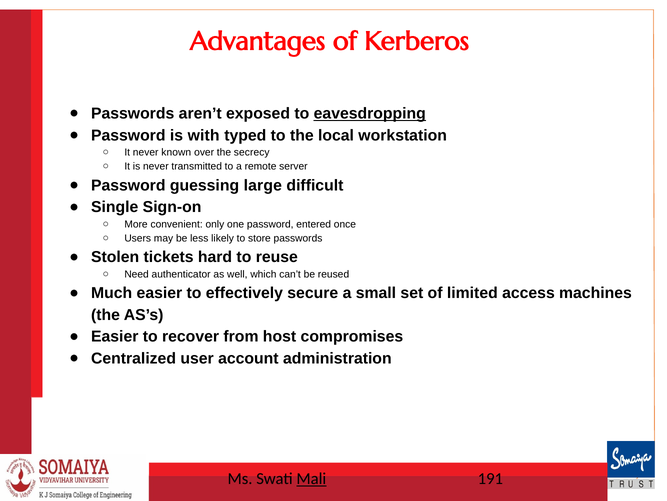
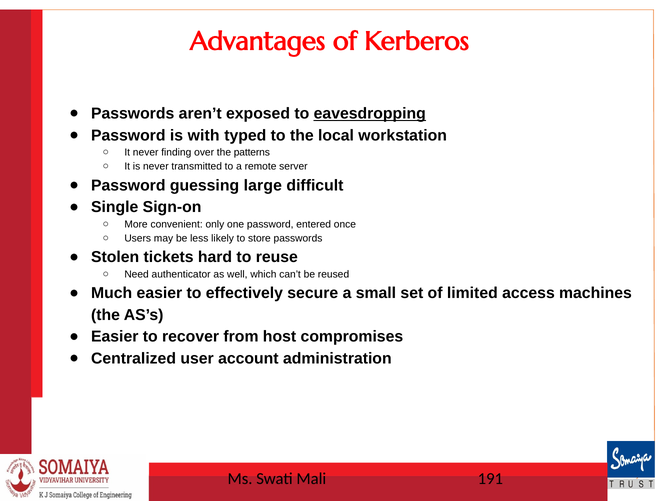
known: known -> finding
secrecy: secrecy -> patterns
Mali underline: present -> none
